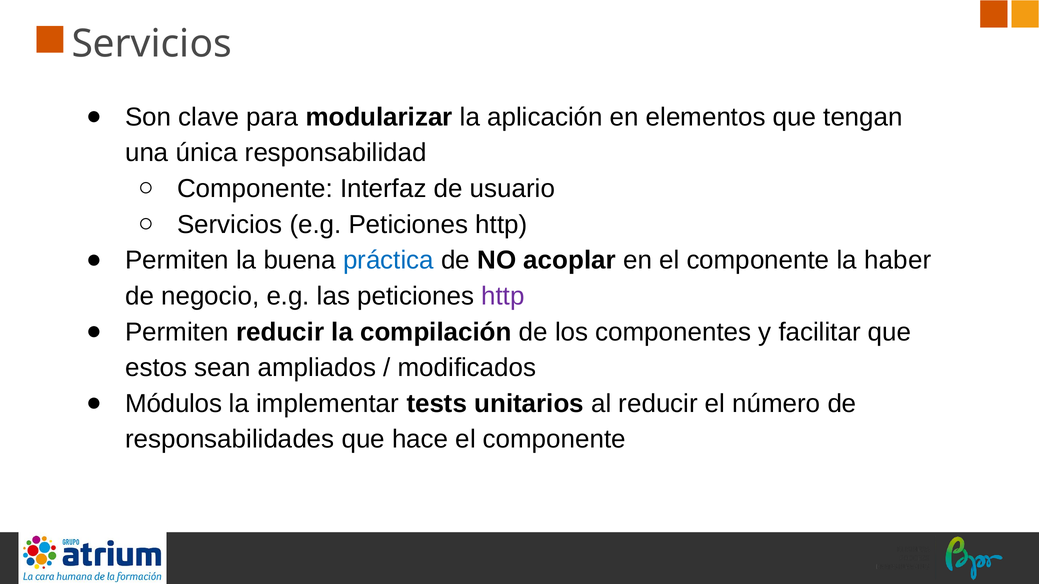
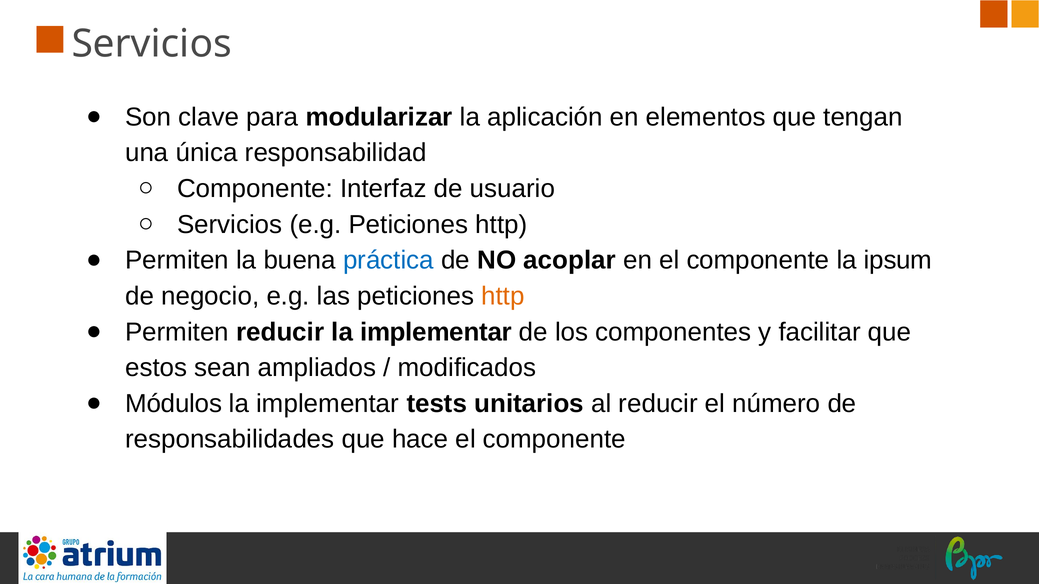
haber: haber -> ipsum
http at (503, 296) colour: purple -> orange
reducir la compilación: compilación -> implementar
